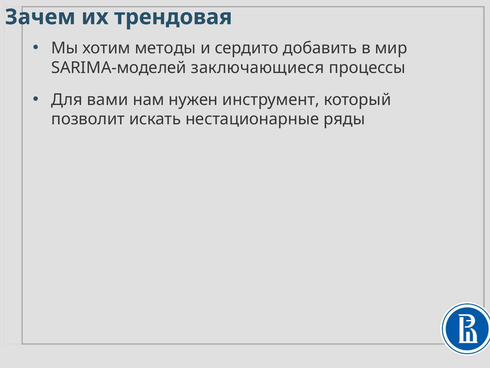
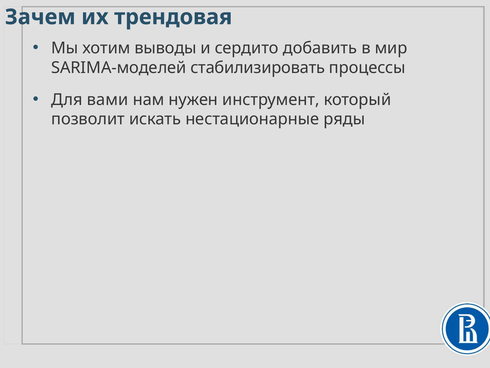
методы: методы -> выводы
заключающиеся: заключающиеся -> стабилизировать
